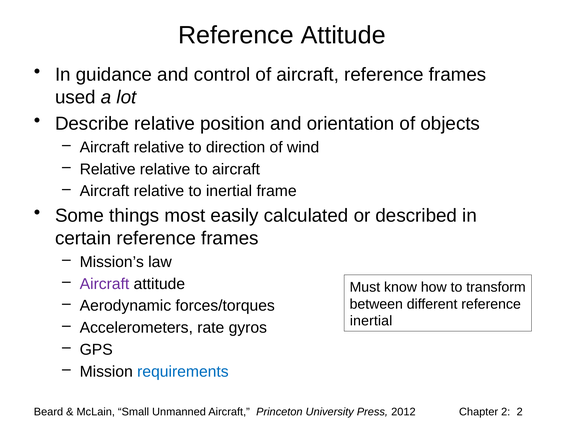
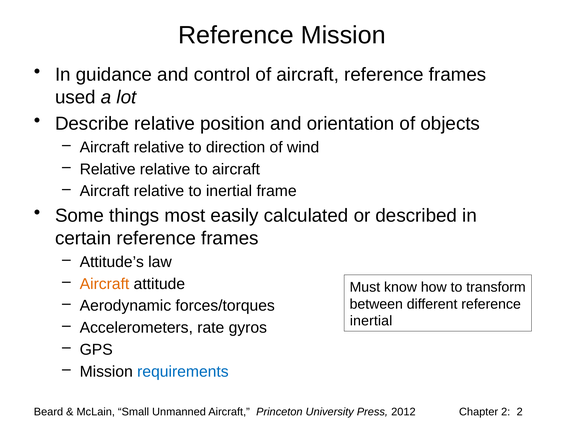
Reference Attitude: Attitude -> Mission
Mission’s: Mission’s -> Attitude’s
Aircraft at (104, 284) colour: purple -> orange
